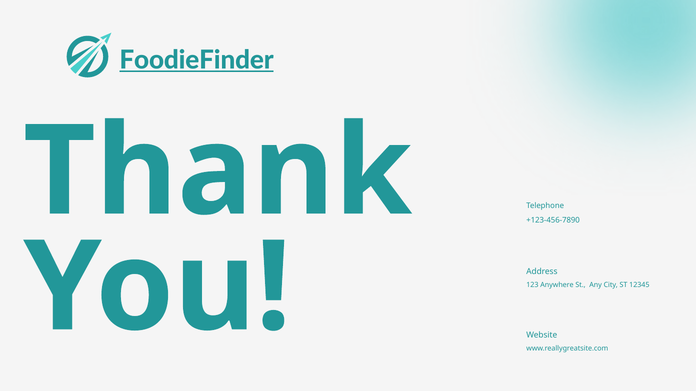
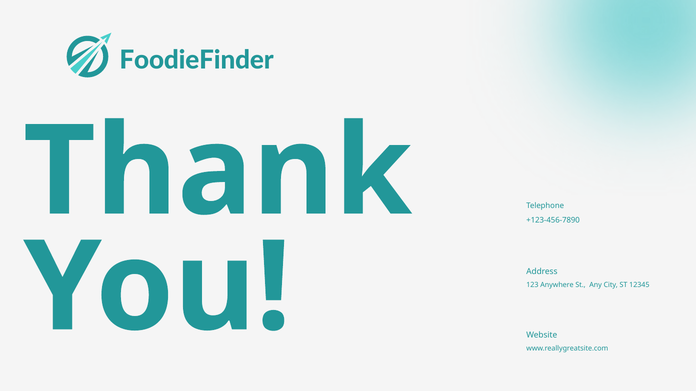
FoodieFinder underline: present -> none
